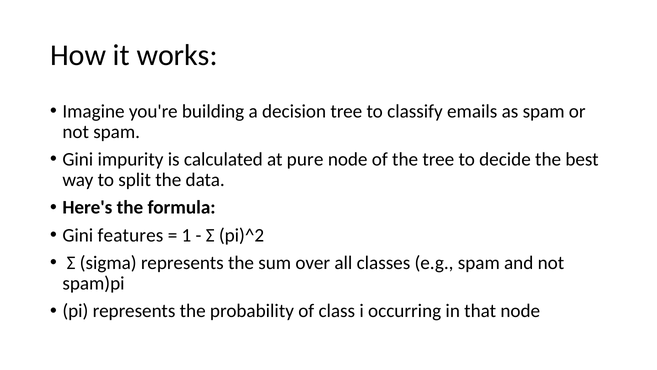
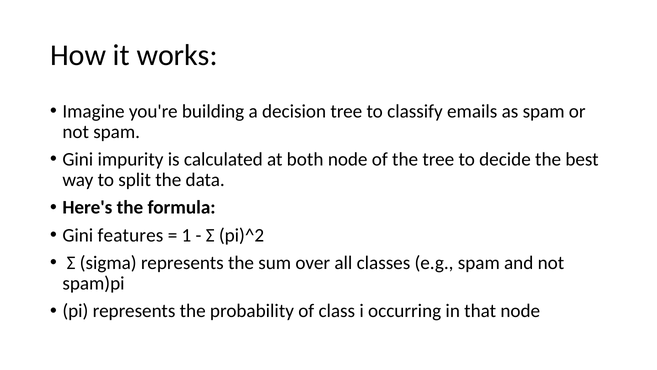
pure: pure -> both
